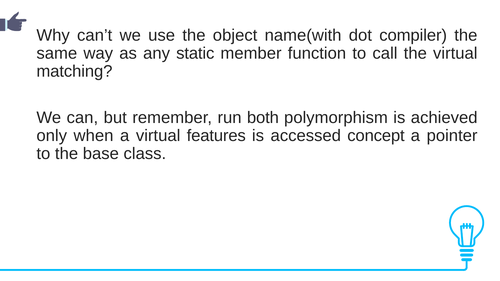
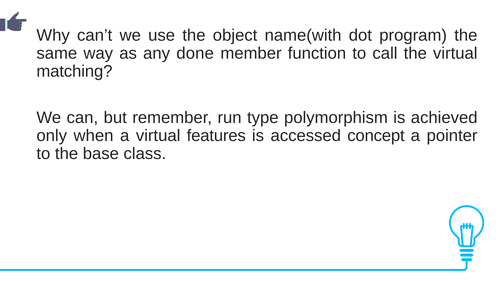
compiler: compiler -> program
static: static -> done
both: both -> type
